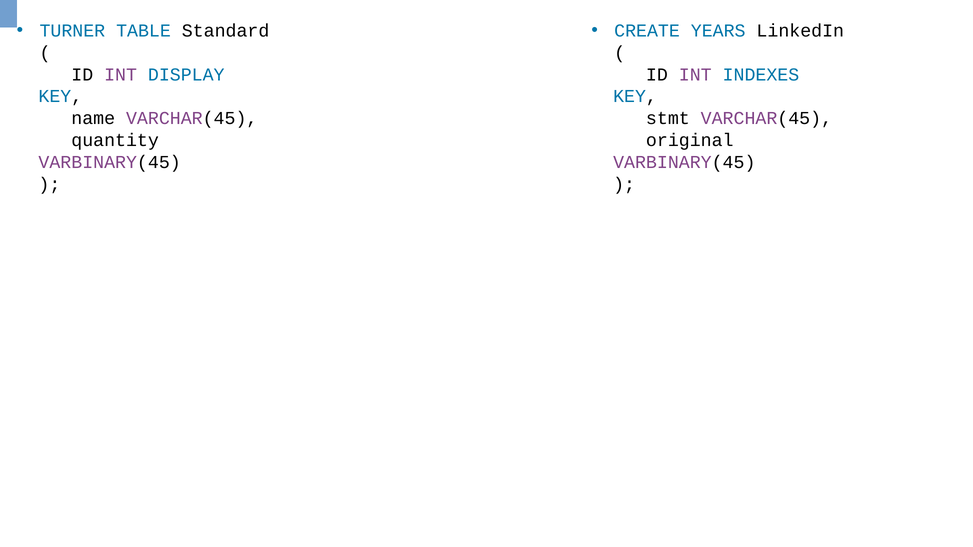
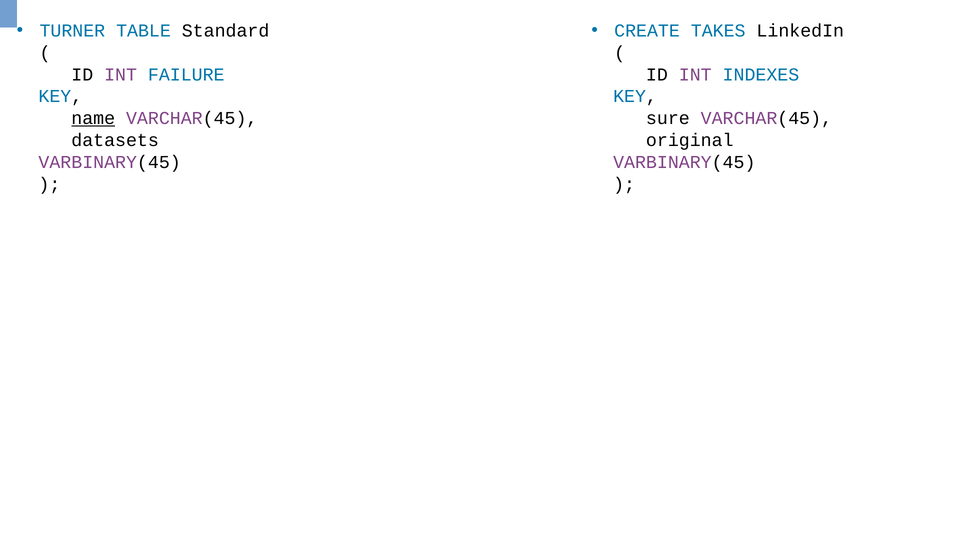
YEARS: YEARS -> TAKES
DISPLAY: DISPLAY -> FAILURE
name underline: none -> present
stmt: stmt -> sure
quantity: quantity -> datasets
